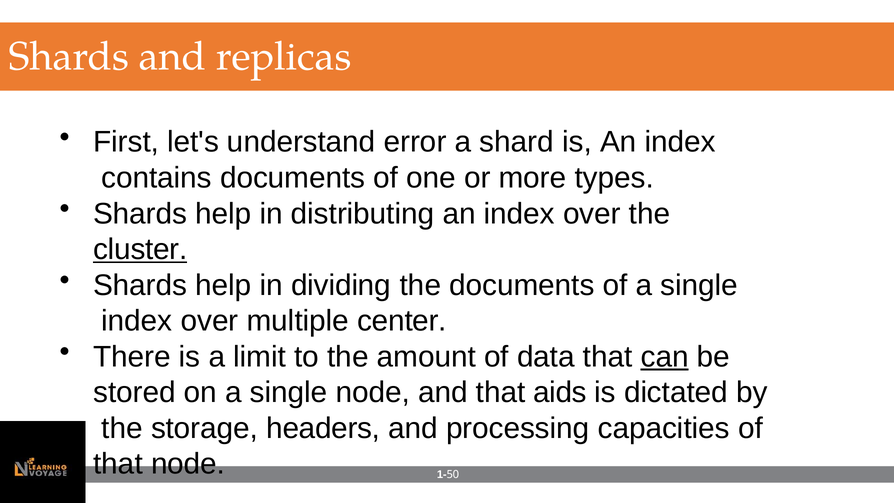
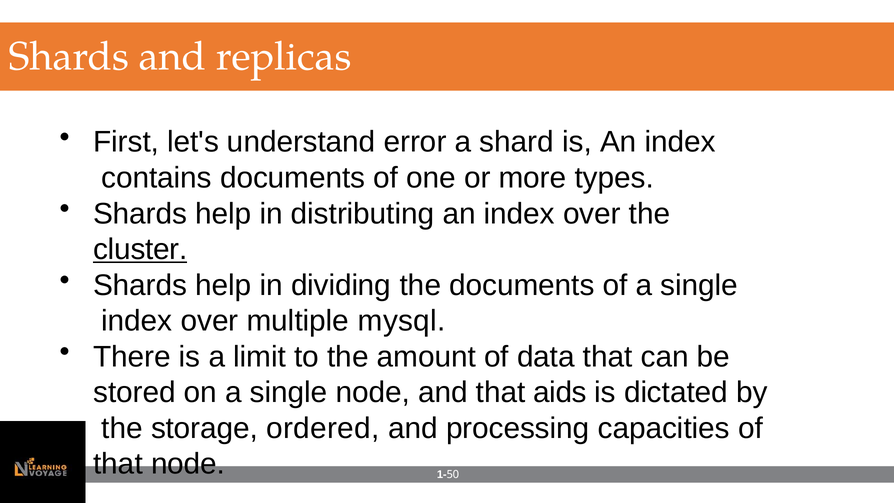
center: center -> mysql
can underline: present -> none
headers: headers -> ordered
